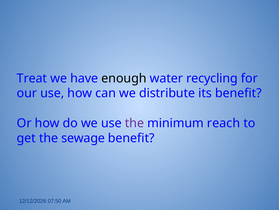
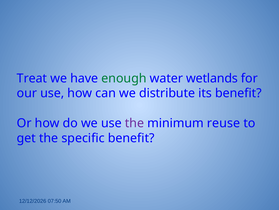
enough colour: black -> green
recycling: recycling -> wetlands
reach: reach -> reuse
sewage: sewage -> specific
